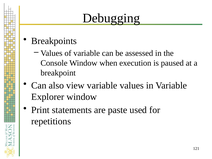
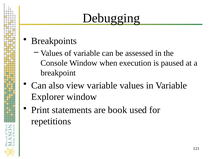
paste: paste -> book
